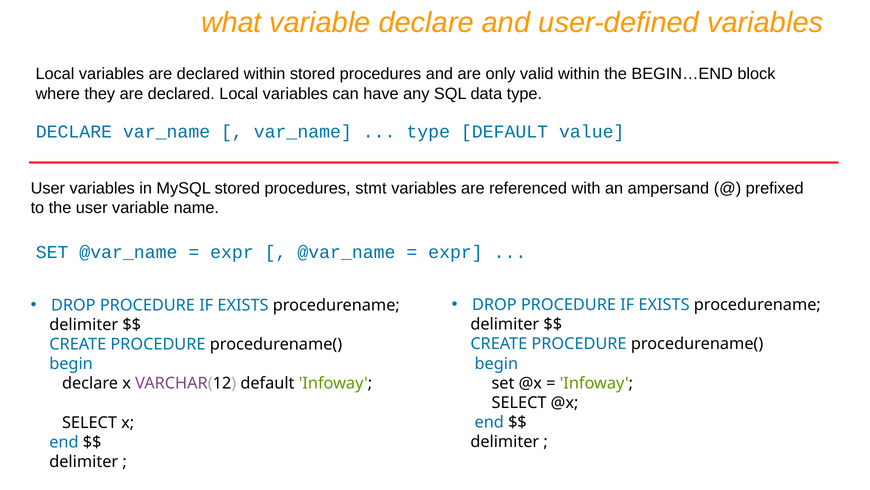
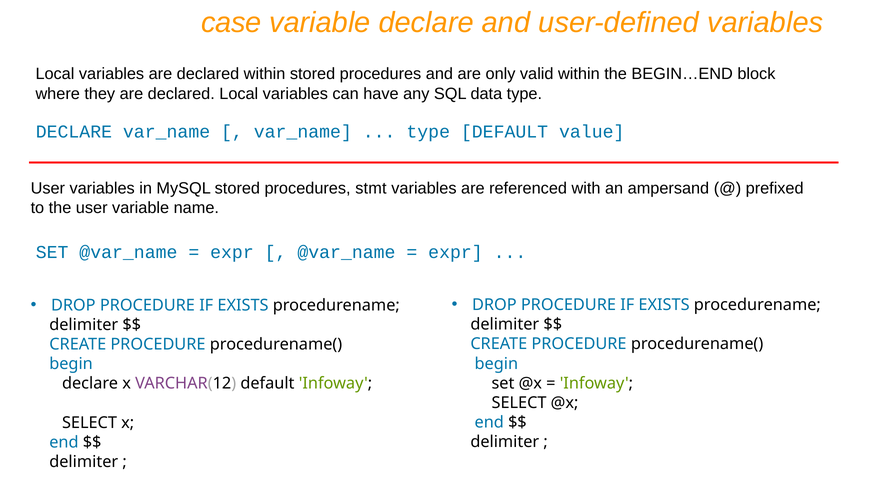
what: what -> case
